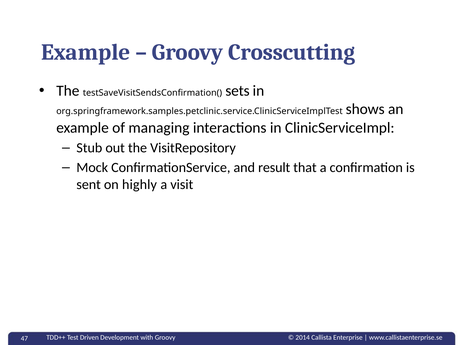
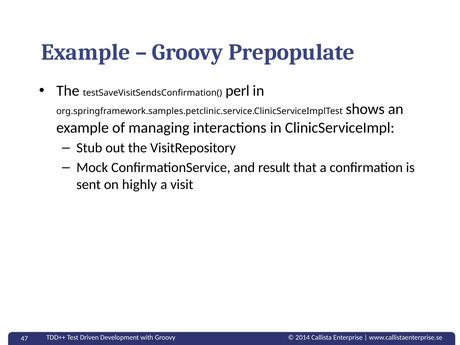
Crosscutting: Crosscutting -> Prepopulate
sets: sets -> perl
